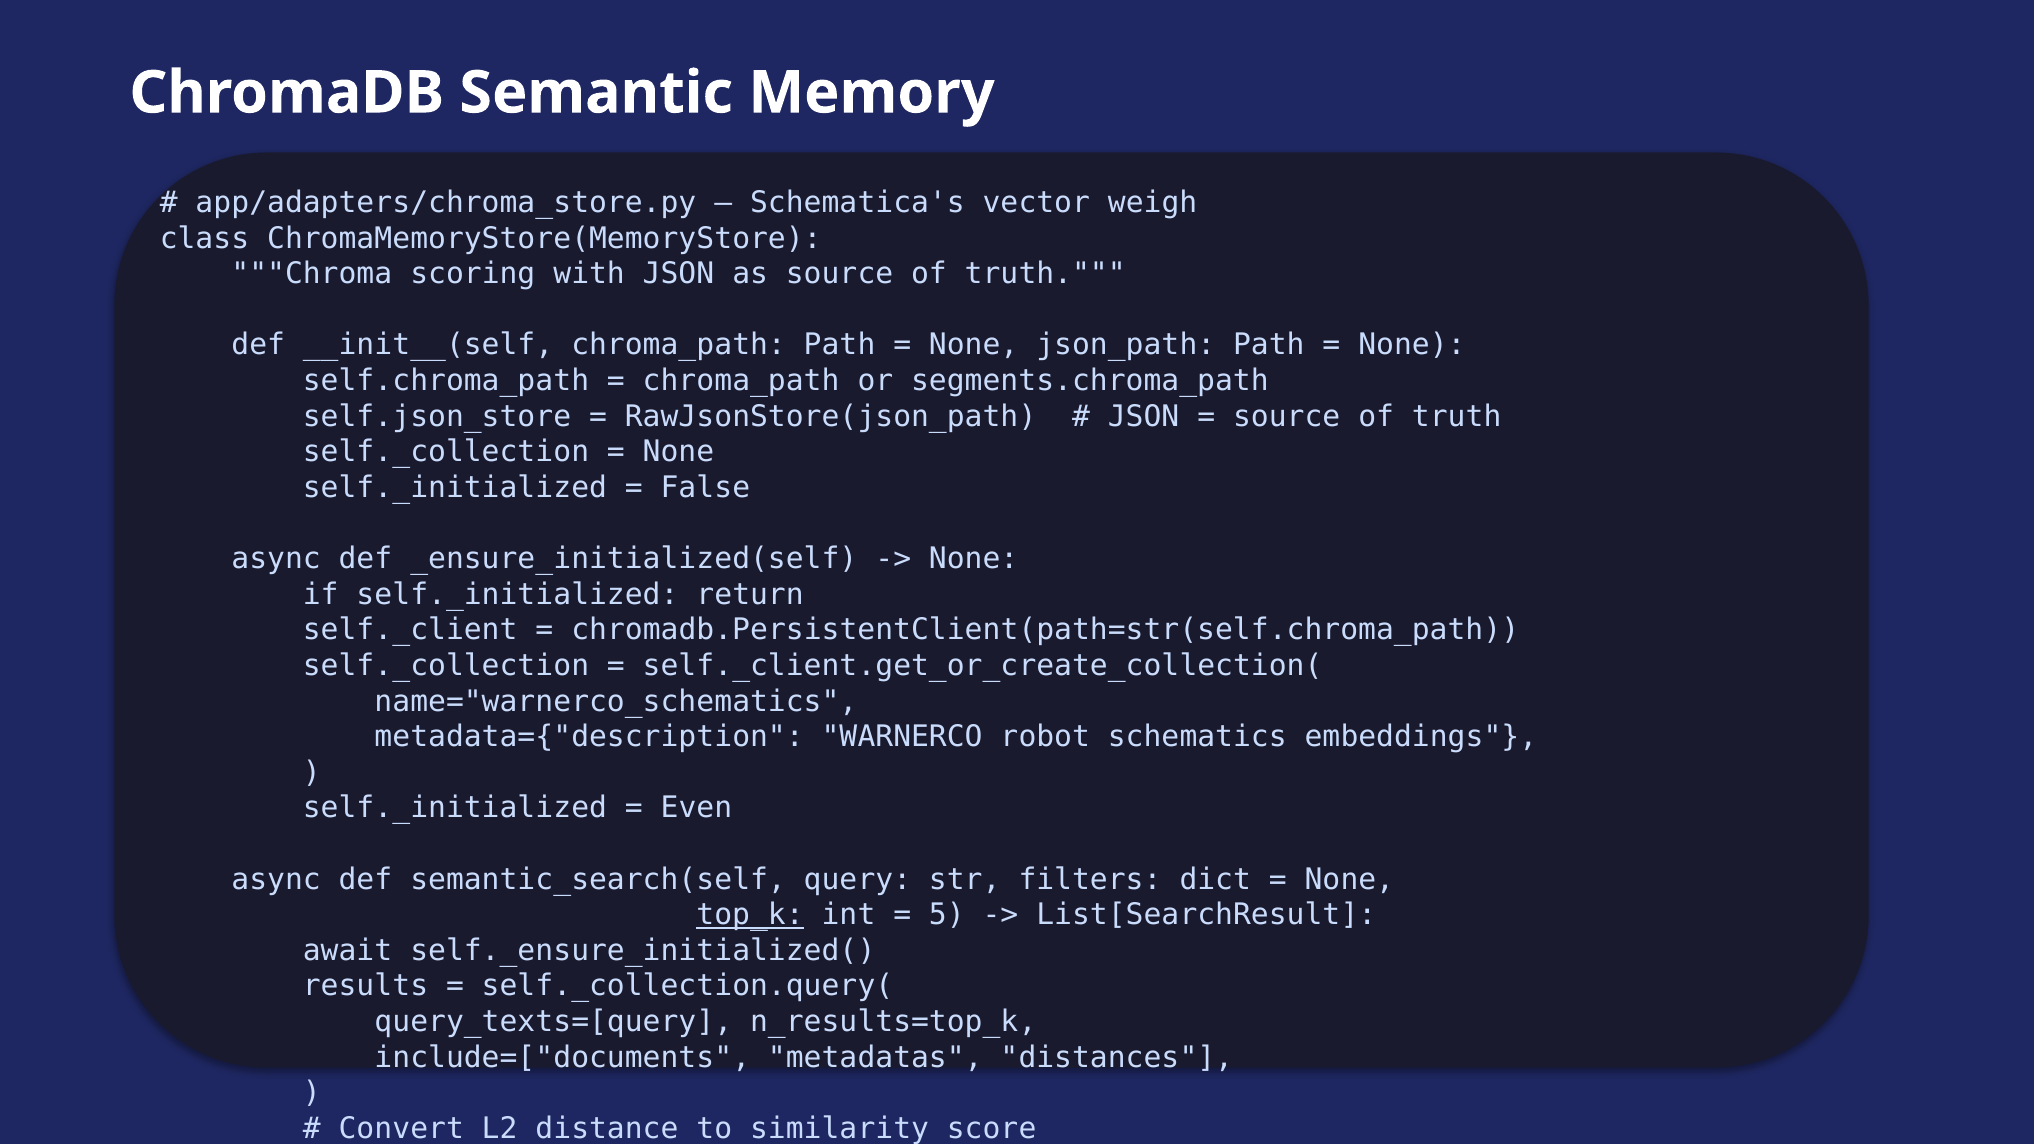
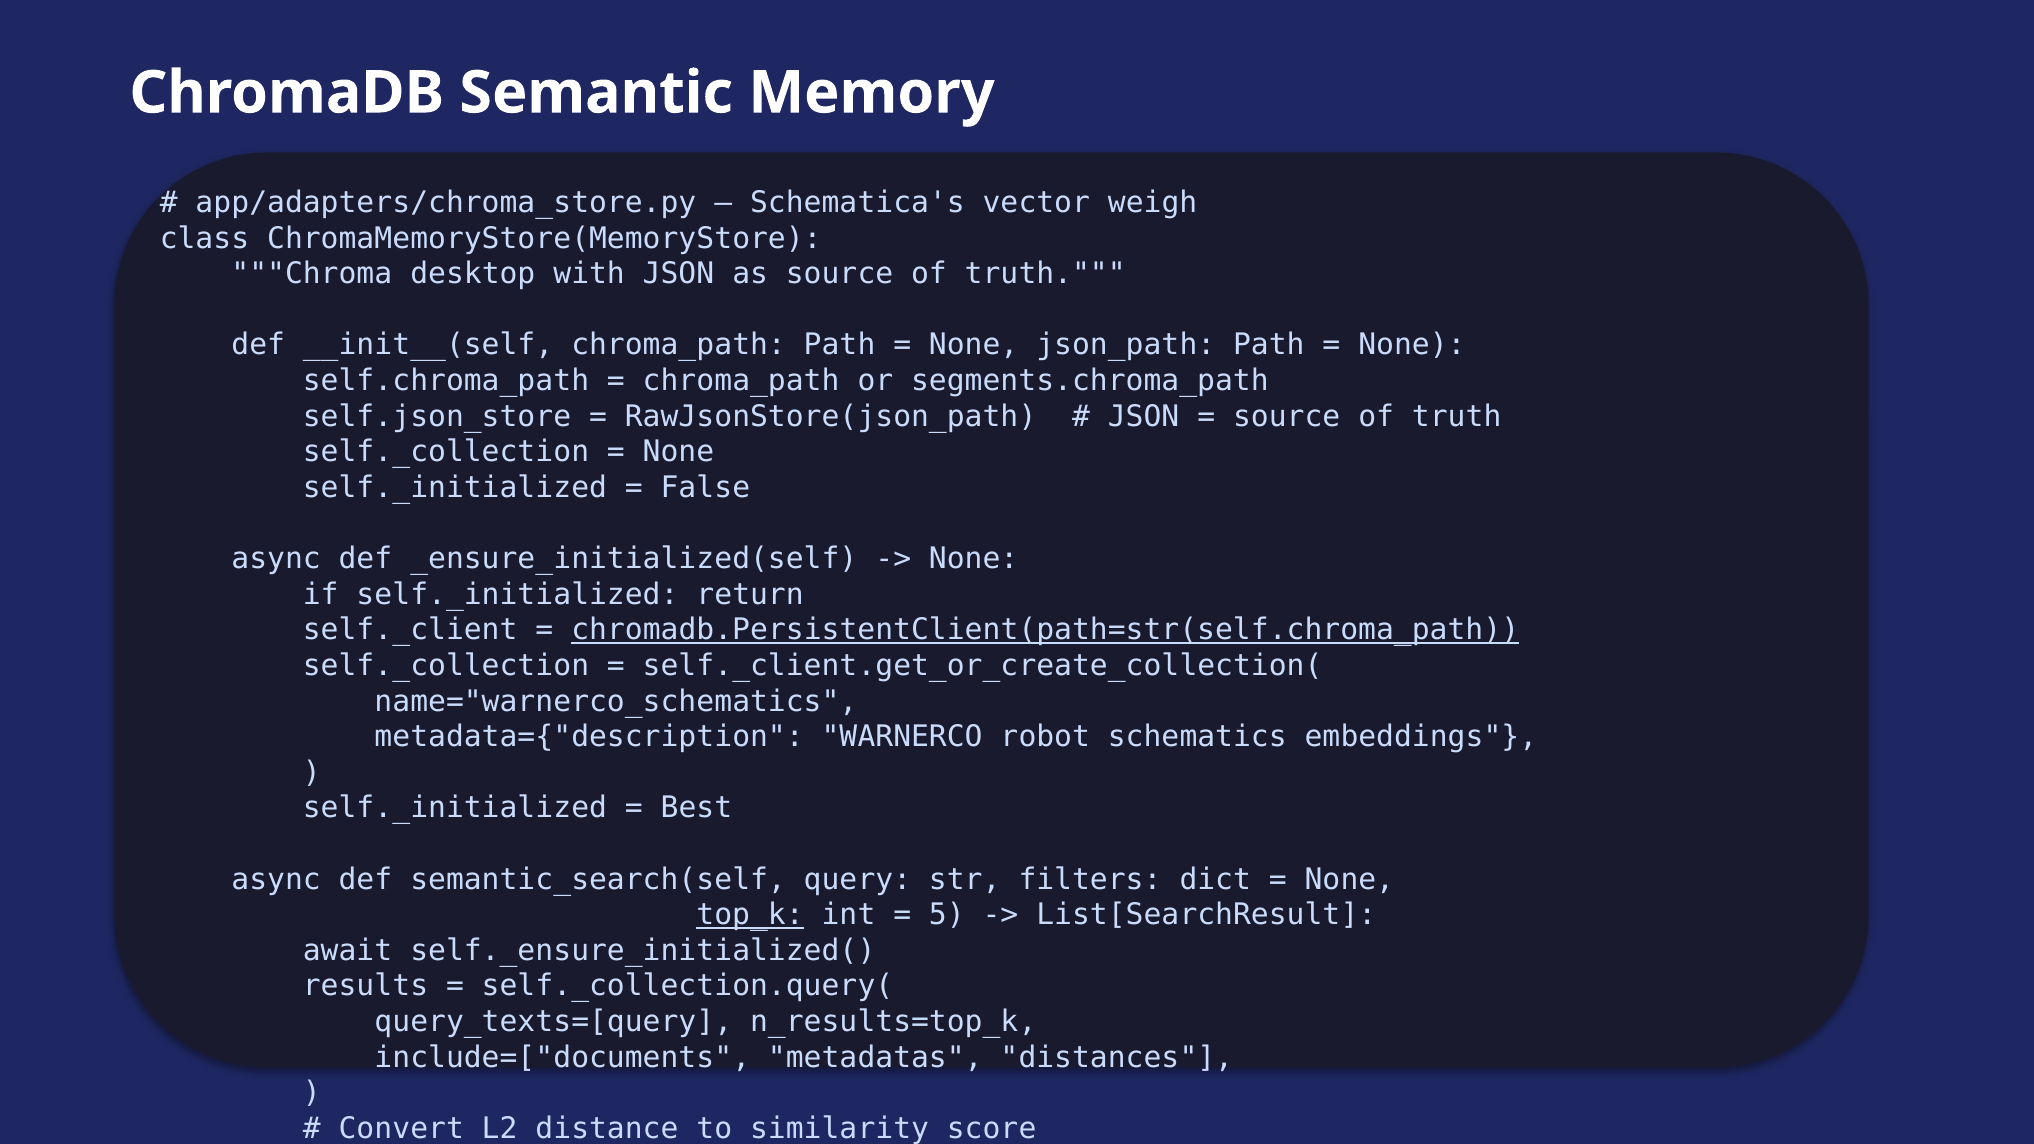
scoring: scoring -> desktop
chromadb.PersistentClient(path=str(self.chroma_path underline: none -> present
Even: Even -> Best
